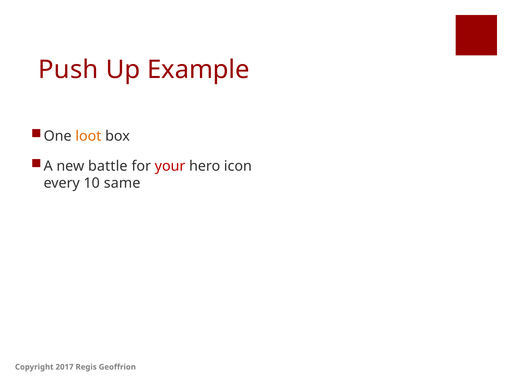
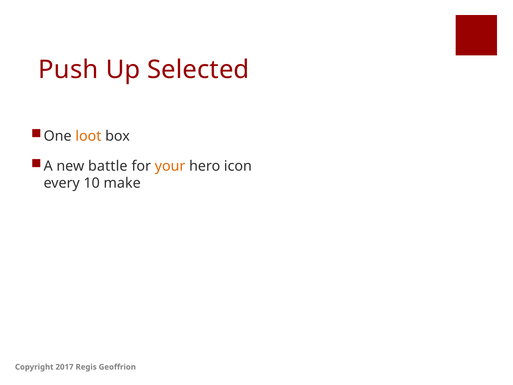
Example: Example -> Selected
your colour: red -> orange
same: same -> make
